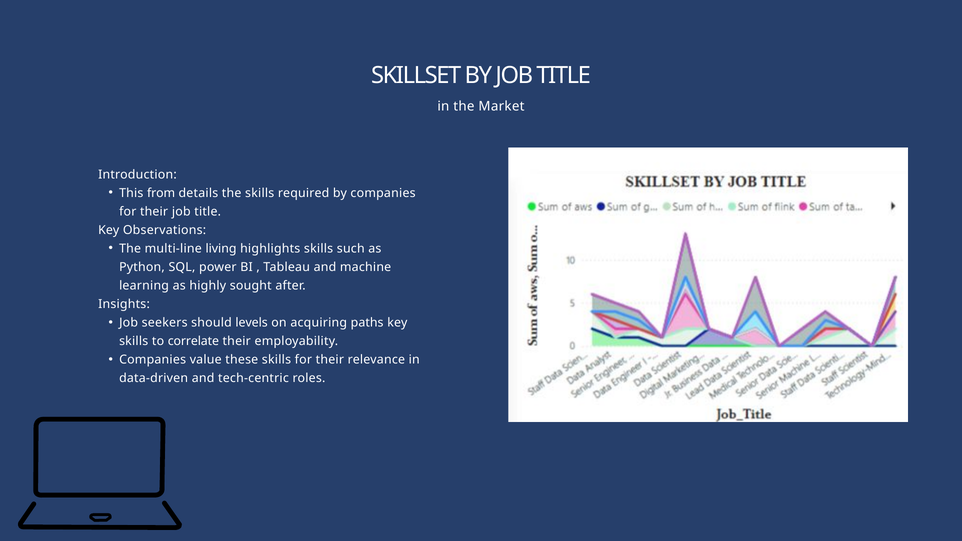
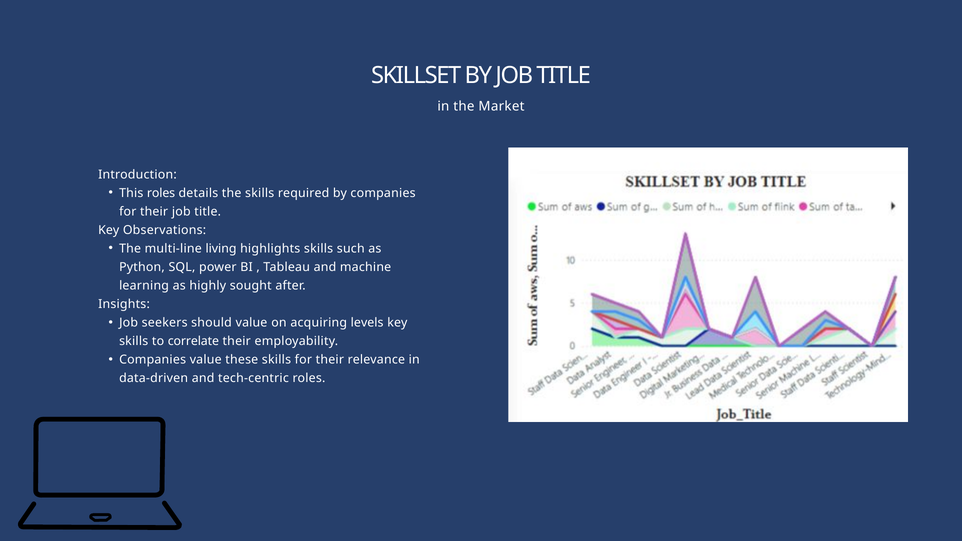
This from: from -> roles
should levels: levels -> value
paths: paths -> levels
